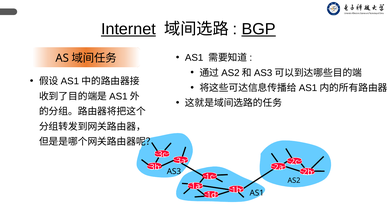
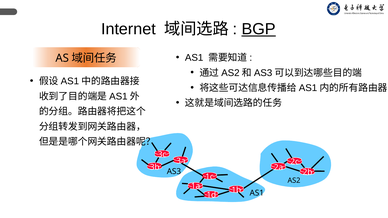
Internet underline: present -> none
